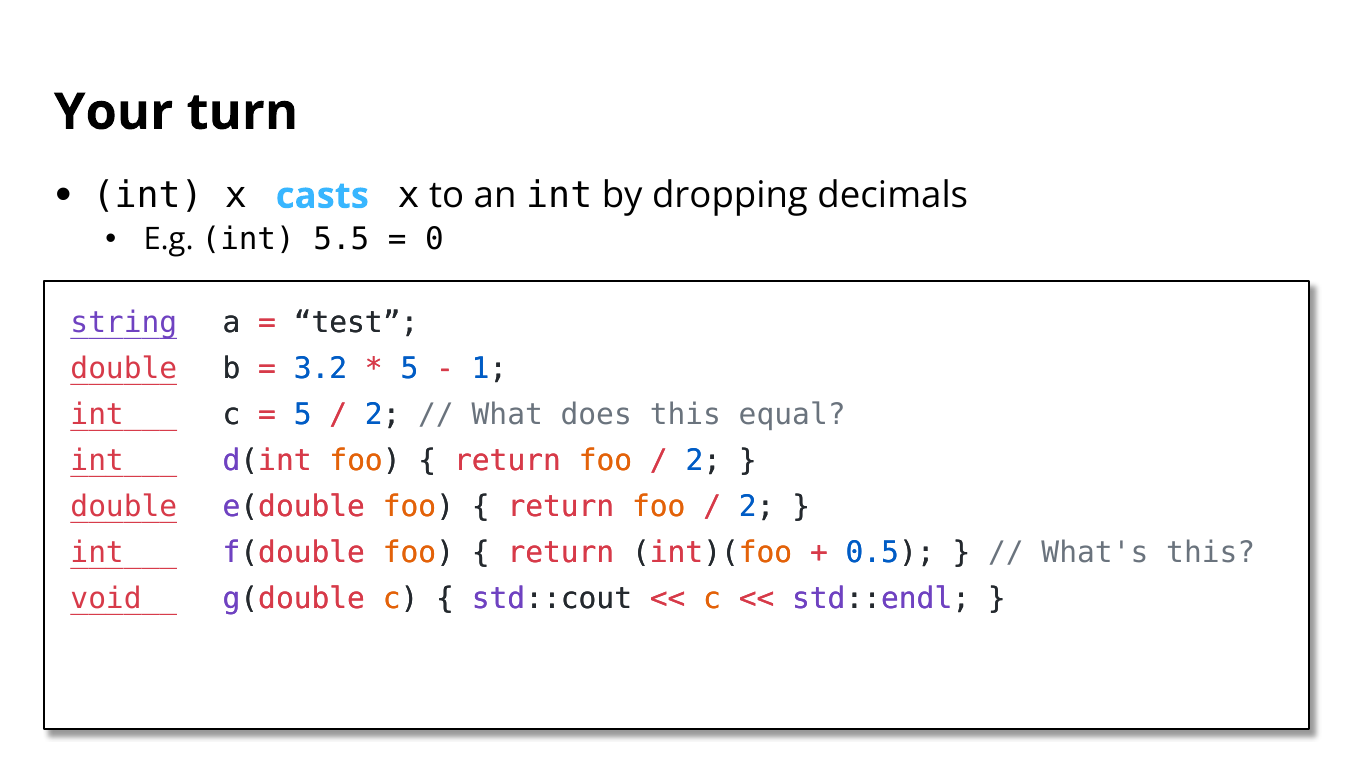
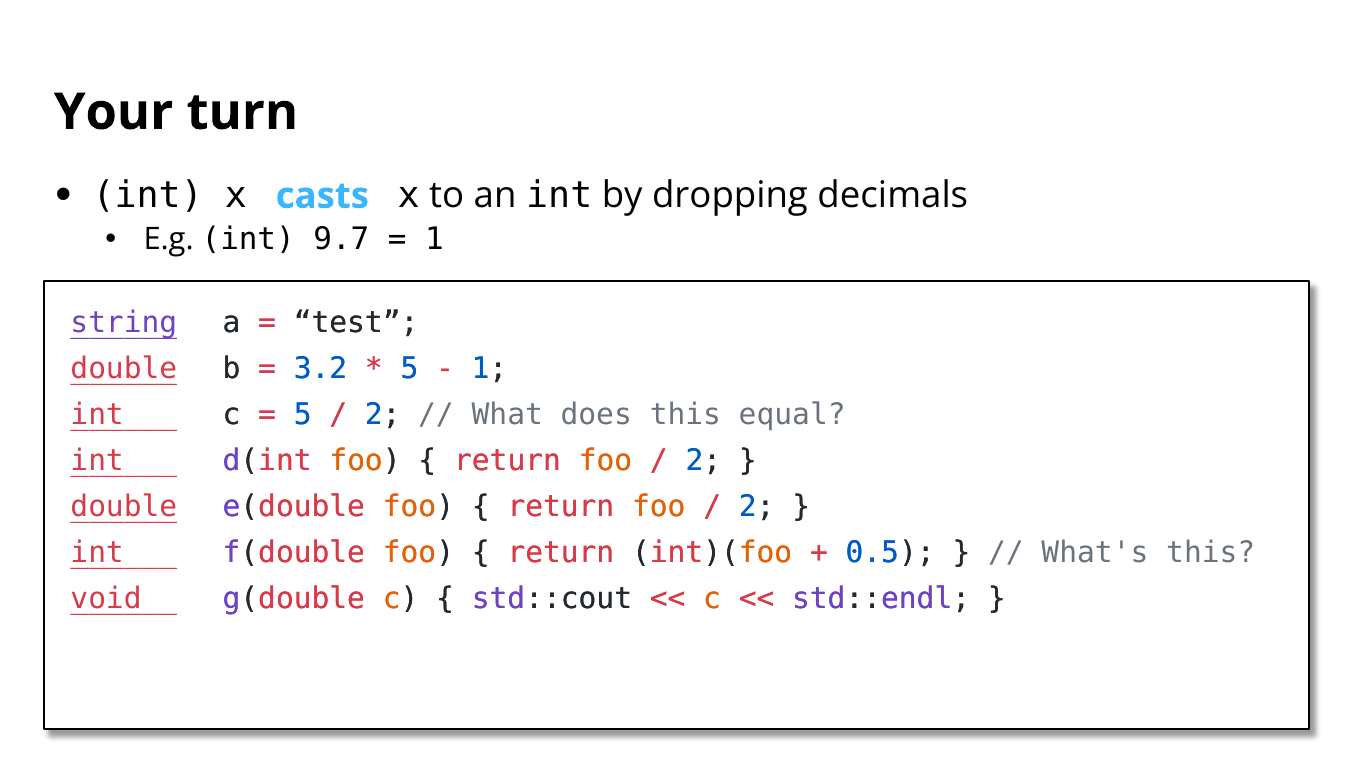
5.5: 5.5 -> 9.7
0 at (434, 239): 0 -> 1
